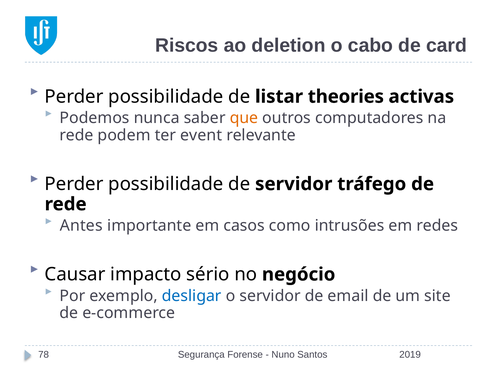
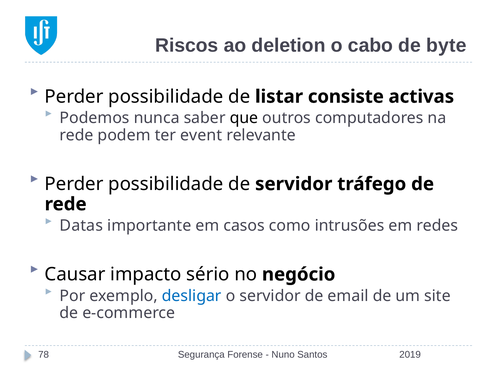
card: card -> byte
theories: theories -> consiste
que colour: orange -> black
Antes: Antes -> Datas
